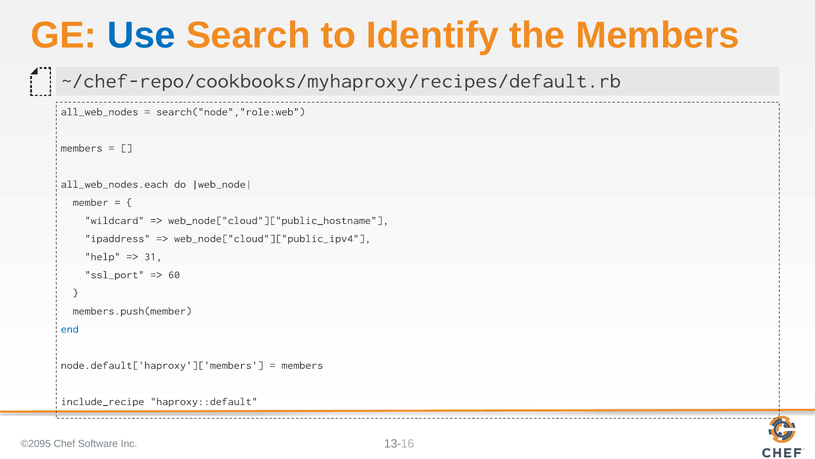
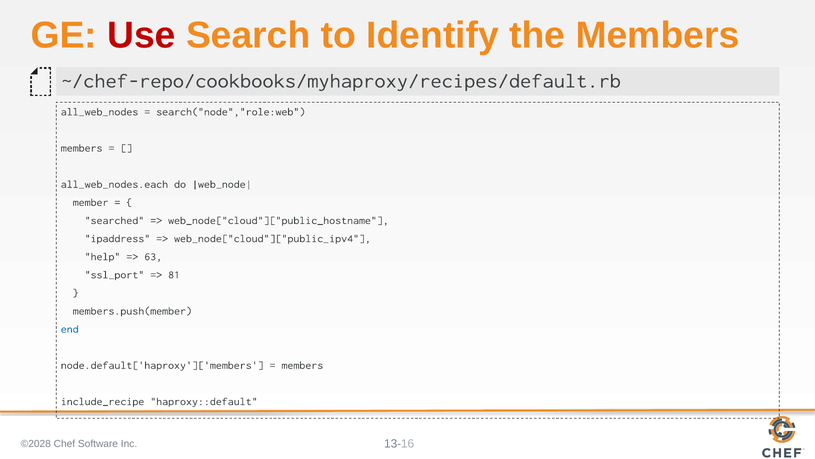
Use colour: blue -> red
wildcard: wildcard -> searched
31: 31 -> 63
60: 60 -> 81
©2095: ©2095 -> ©2028
